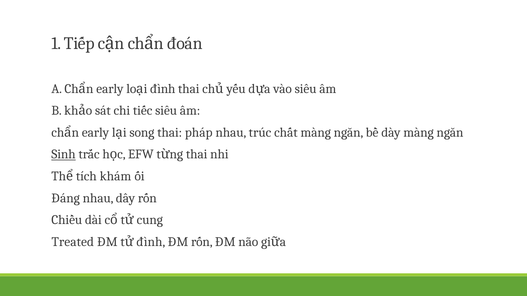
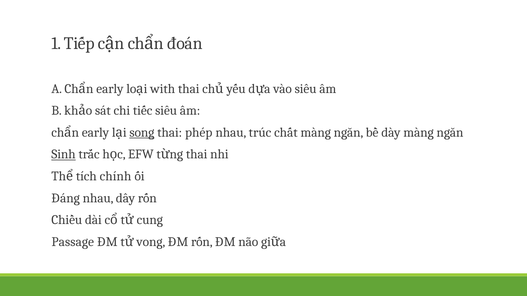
đình at (163, 89): đình -> with
song underline: none -> present
pháp: pháp -> phép
khám: khám -> chính
Treated: Treated -> Passage
đình at (151, 242): đình -> vong
